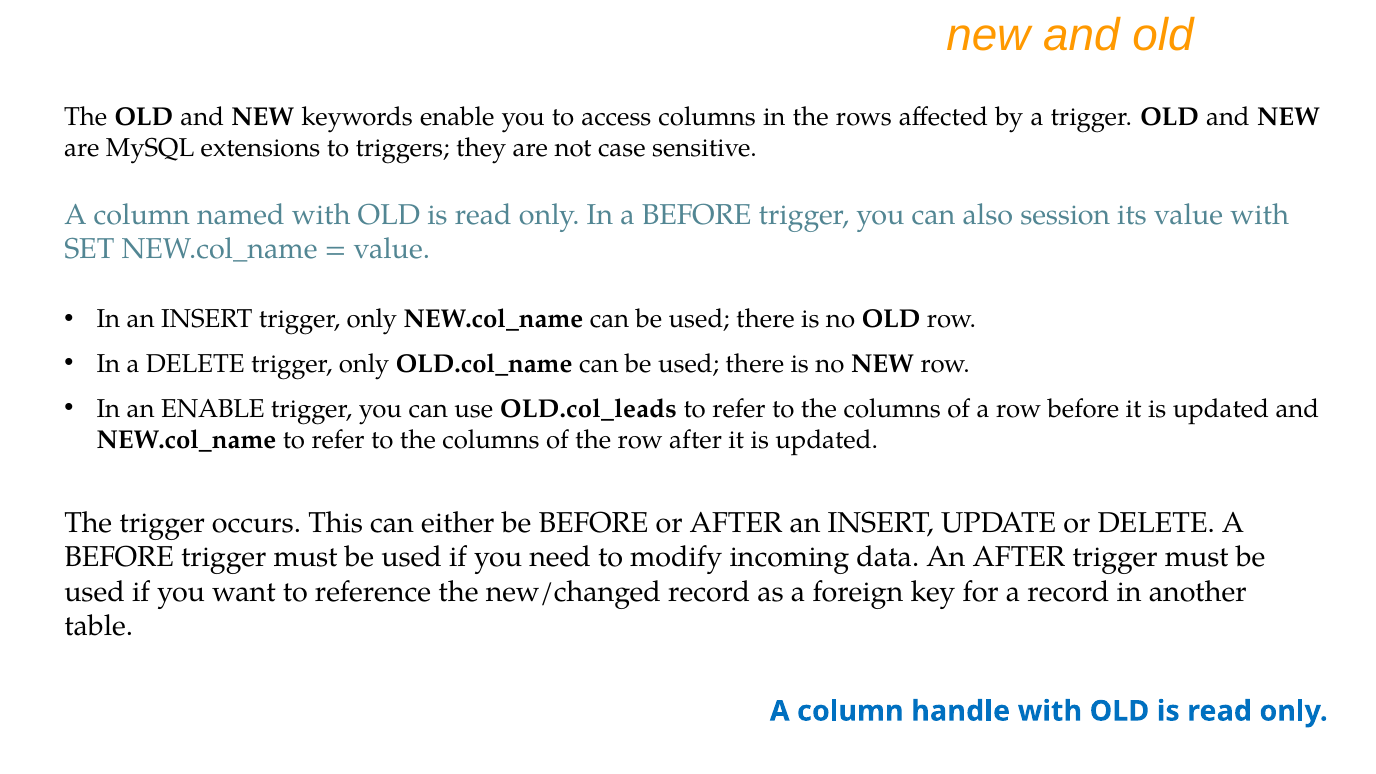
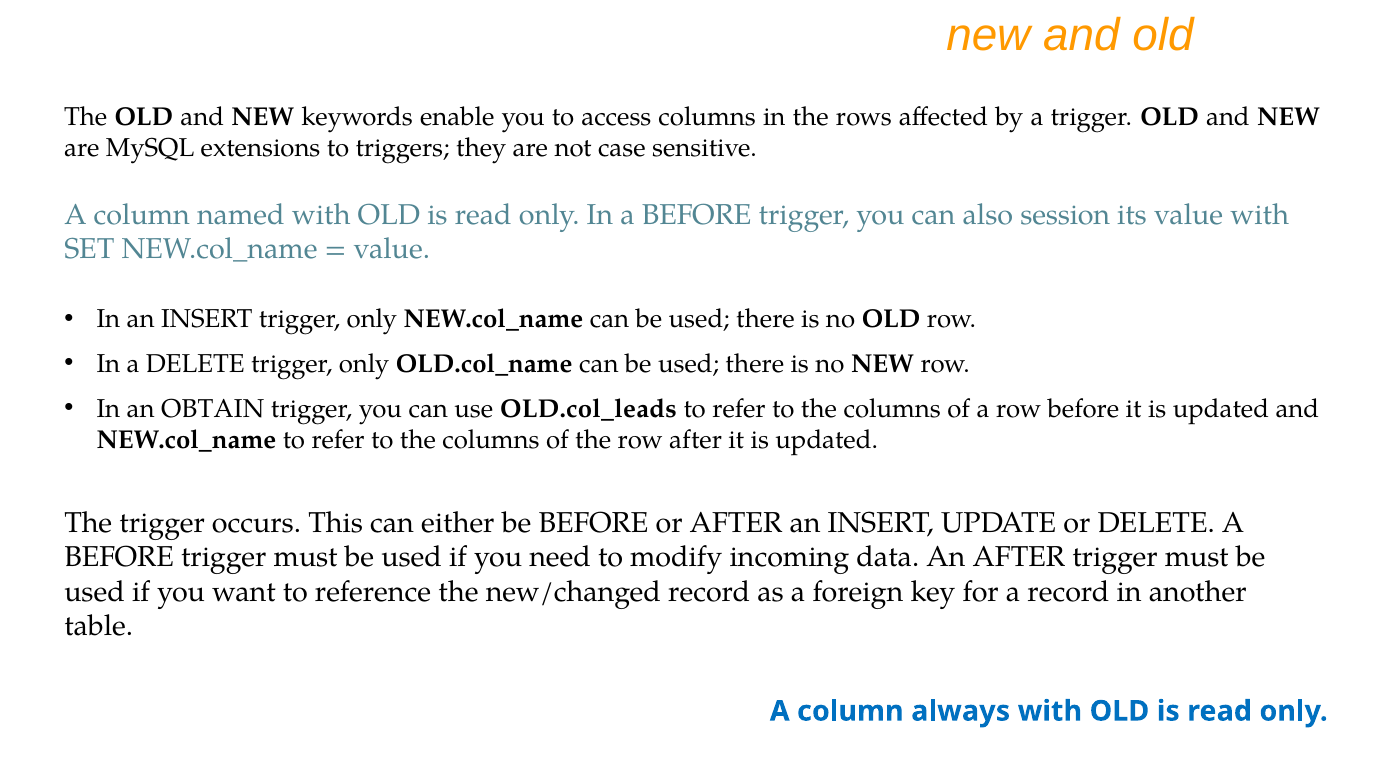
an ENABLE: ENABLE -> OBTAIN
handle: handle -> always
